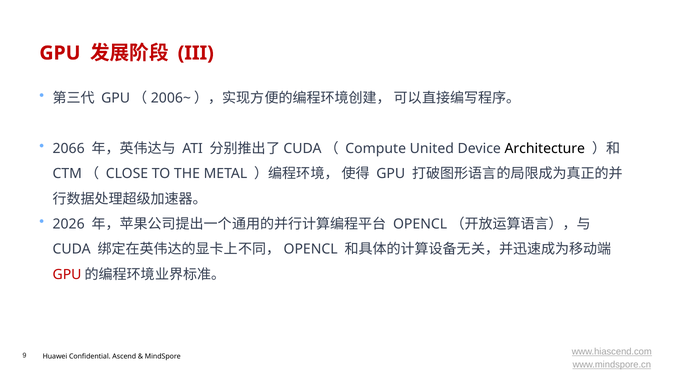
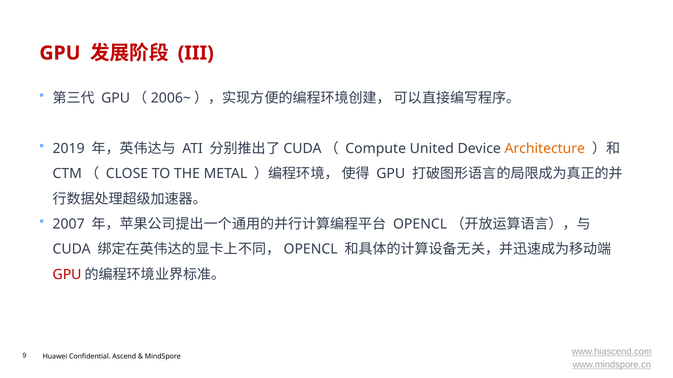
2066: 2066 -> 2019
Architecture colour: black -> orange
2026: 2026 -> 2007
